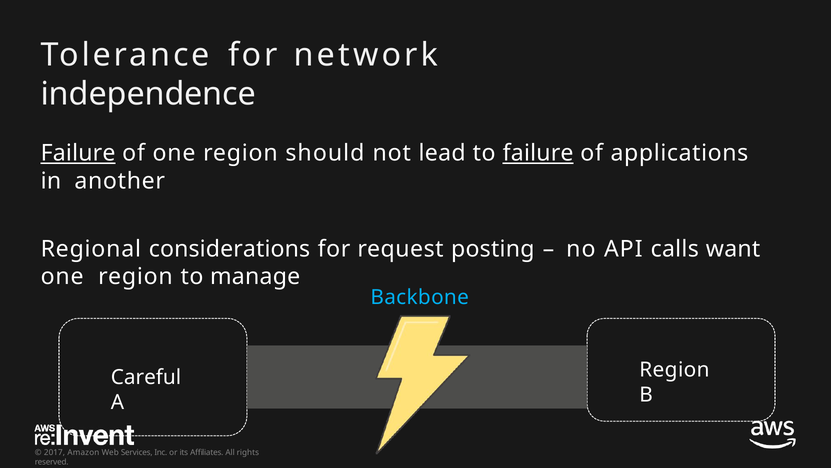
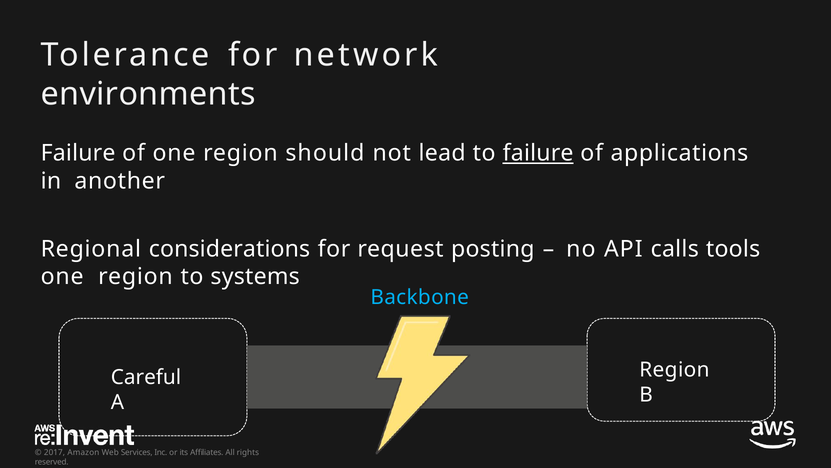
independence: independence -> environments
Failure at (78, 153) underline: present -> none
want: want -> tools
manage: manage -> systems
